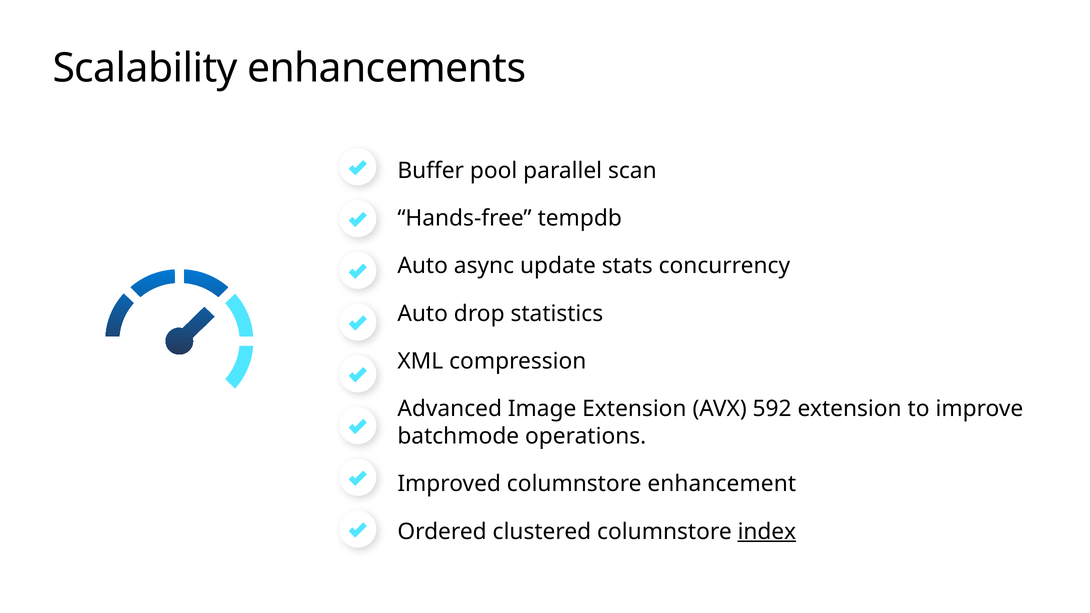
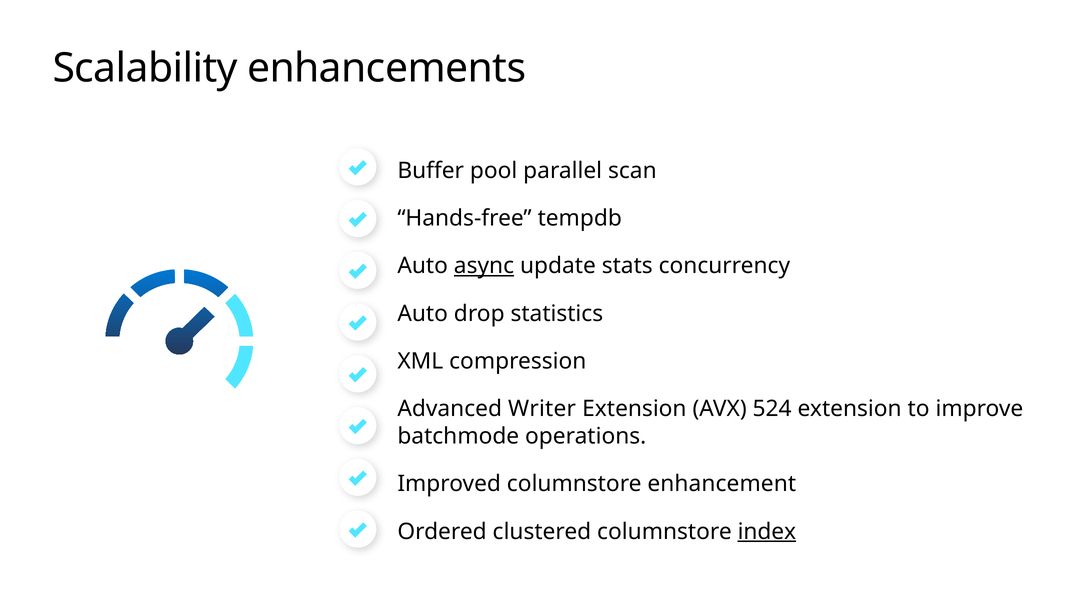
async underline: none -> present
Image: Image -> Writer
592: 592 -> 524
